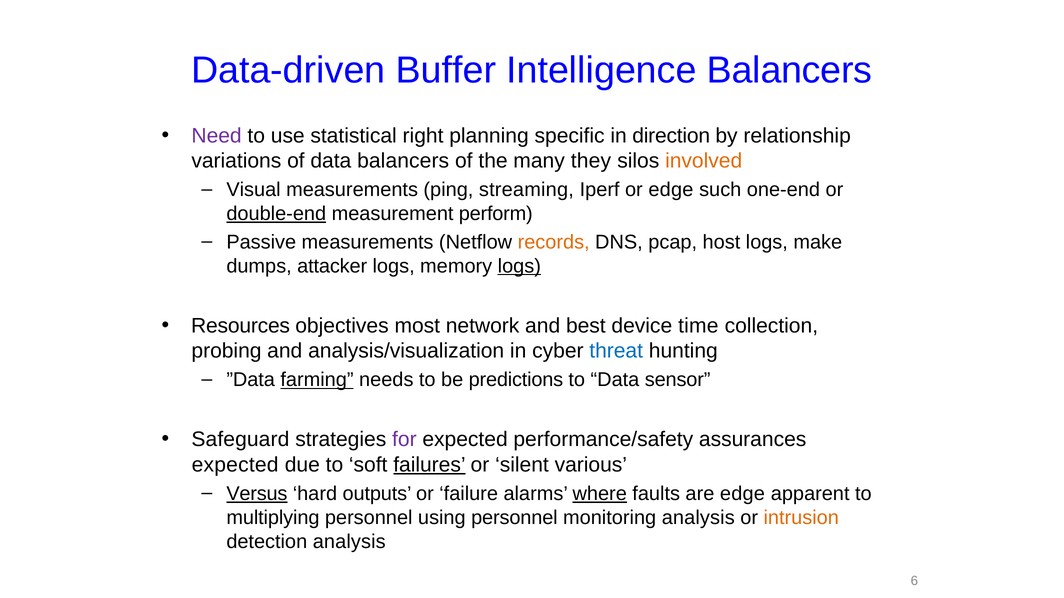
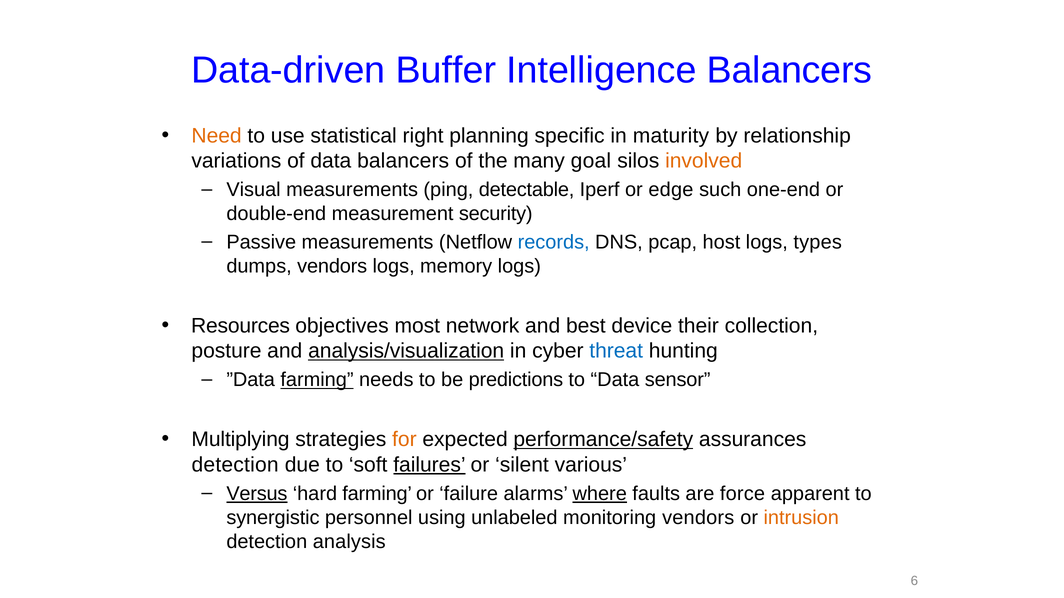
Need colour: purple -> orange
direction: direction -> maturity
they: they -> goal
streaming: streaming -> detectable
double-end underline: present -> none
perform: perform -> security
records colour: orange -> blue
make: make -> types
dumps attacker: attacker -> vendors
logs at (519, 266) underline: present -> none
time: time -> their
probing: probing -> posture
analysis/visualization underline: none -> present
Safeguard: Safeguard -> Multiplying
for colour: purple -> orange
performance/safety underline: none -> present
expected at (235, 465): expected -> detection
hard outputs: outputs -> farming
are edge: edge -> force
multiplying: multiplying -> synergistic
using personnel: personnel -> unlabeled
monitoring analysis: analysis -> vendors
